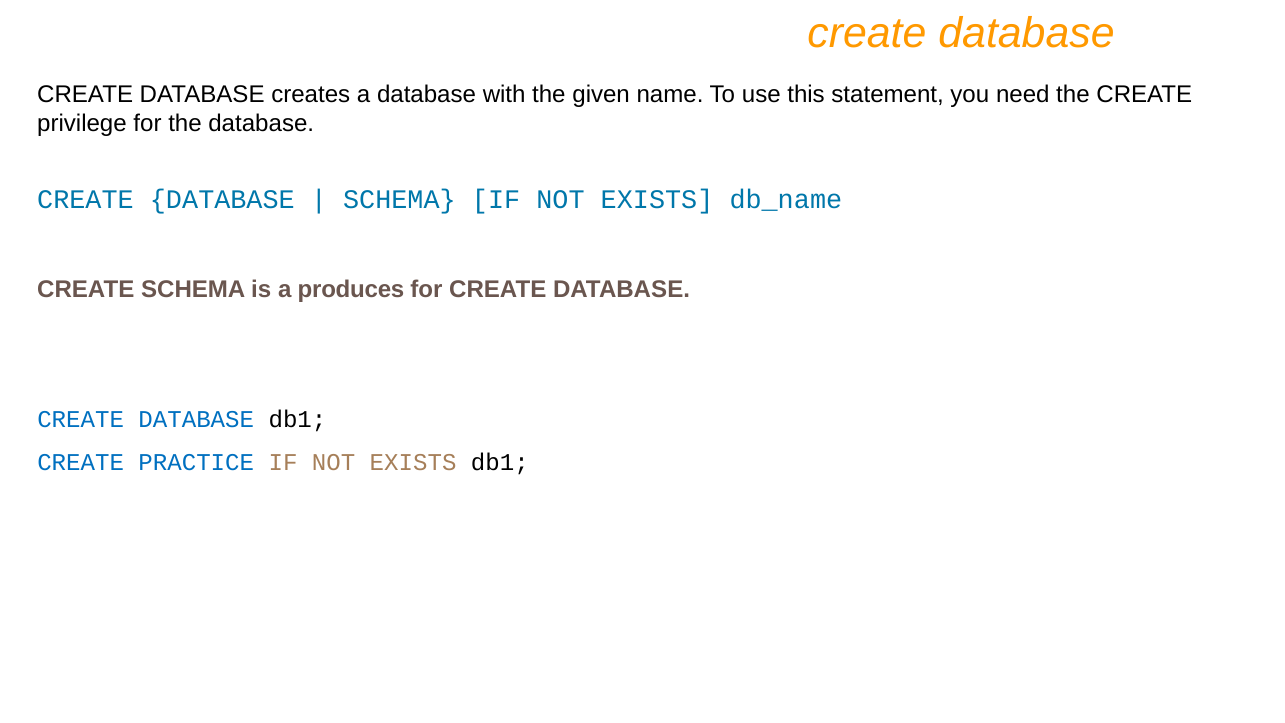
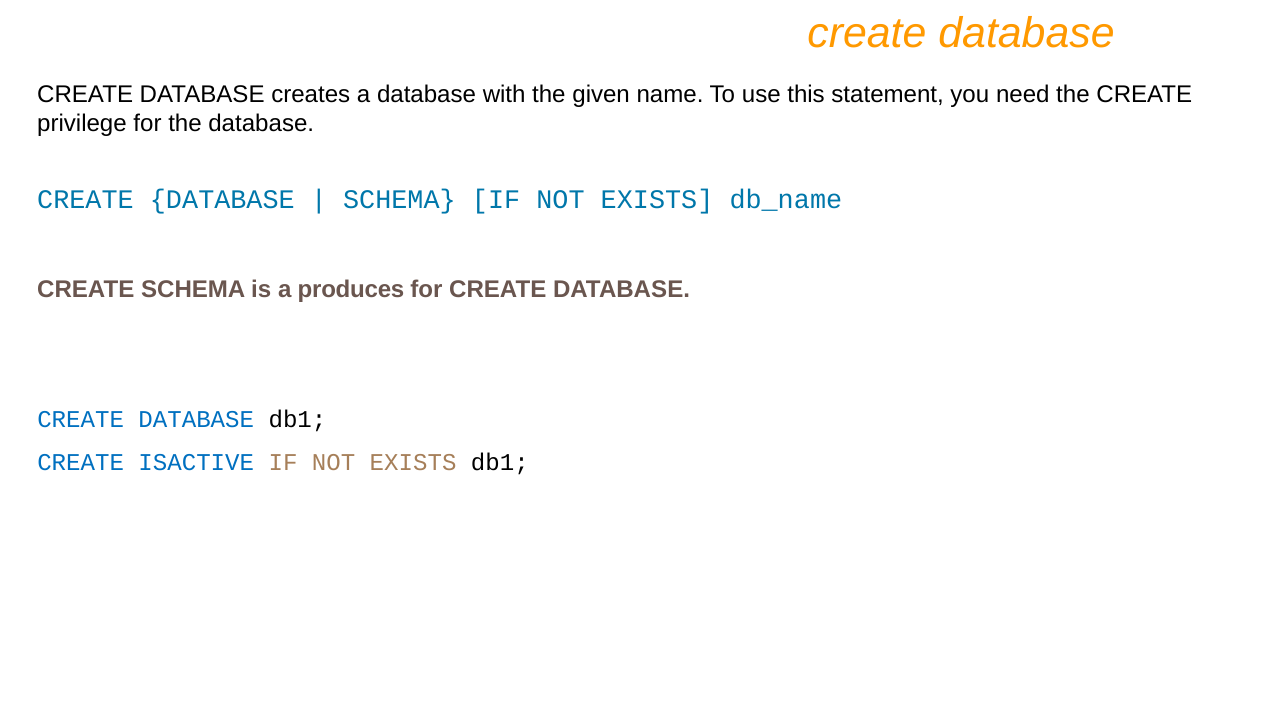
PRACTICE: PRACTICE -> ISACTIVE
